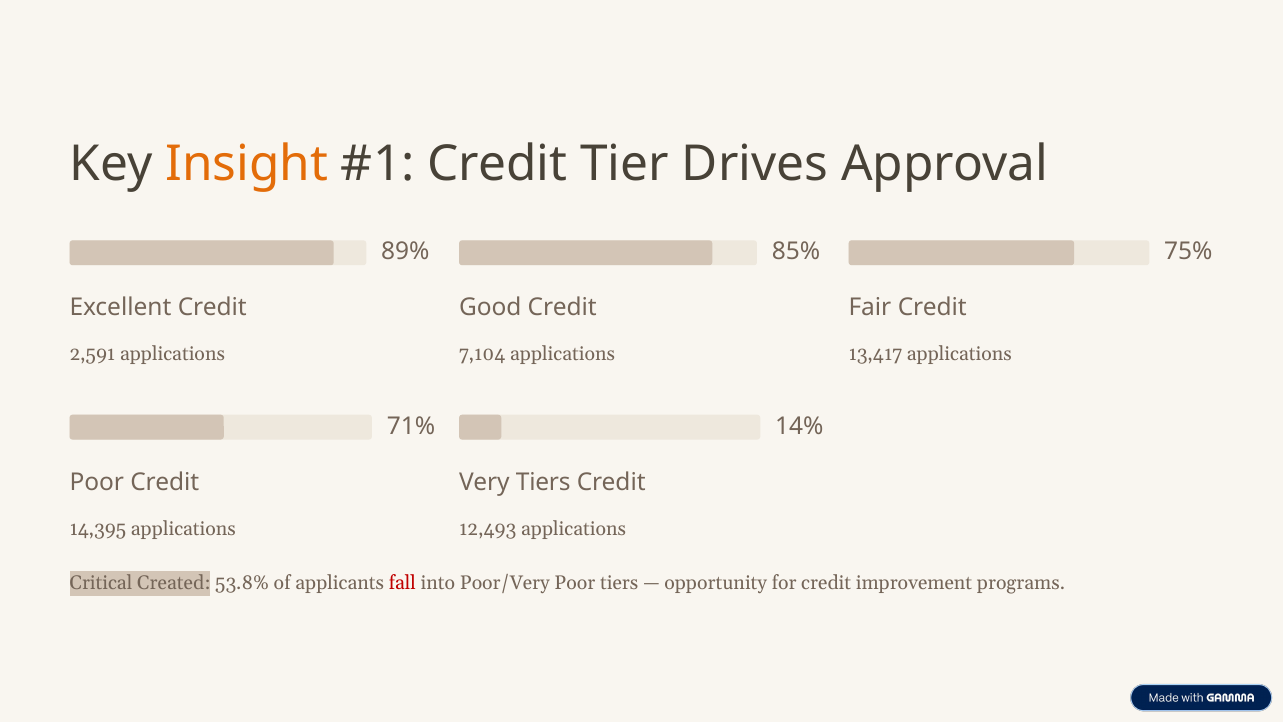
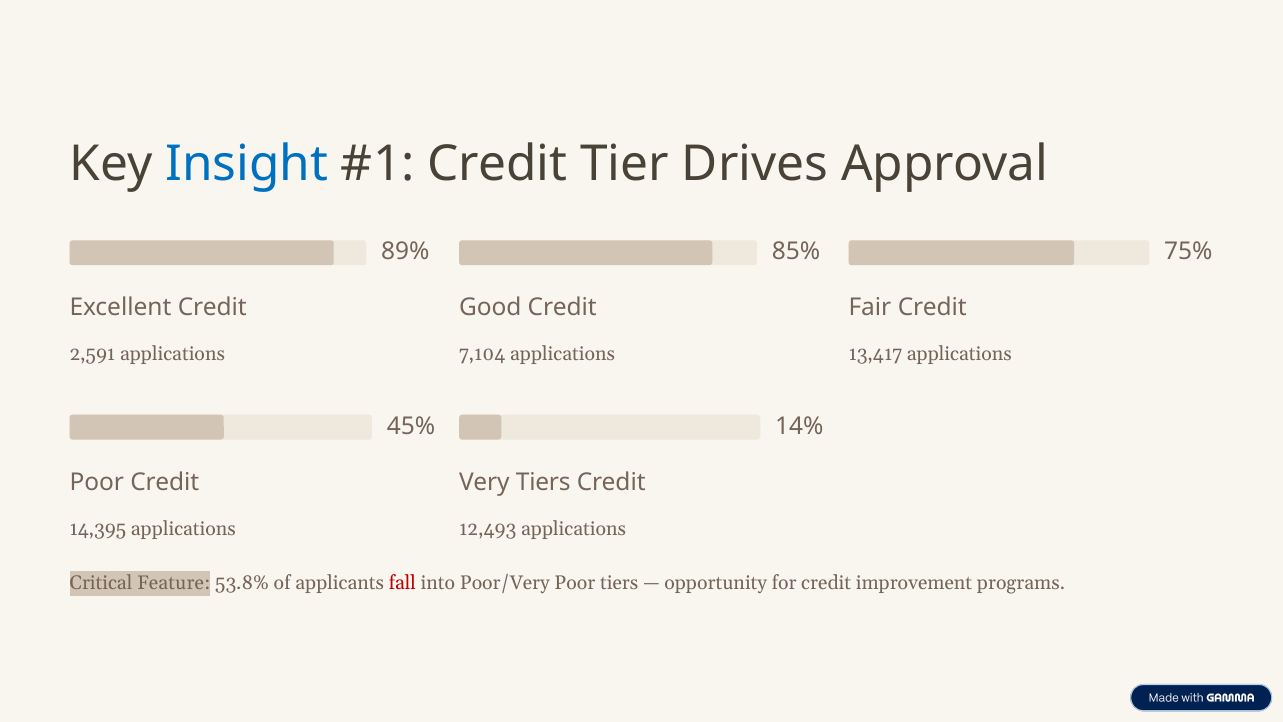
Insight colour: orange -> blue
71%: 71% -> 45%
Created: Created -> Feature
